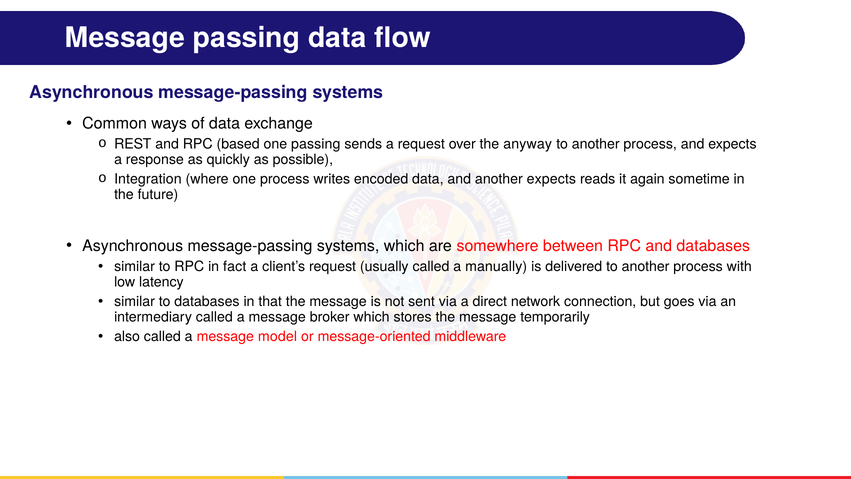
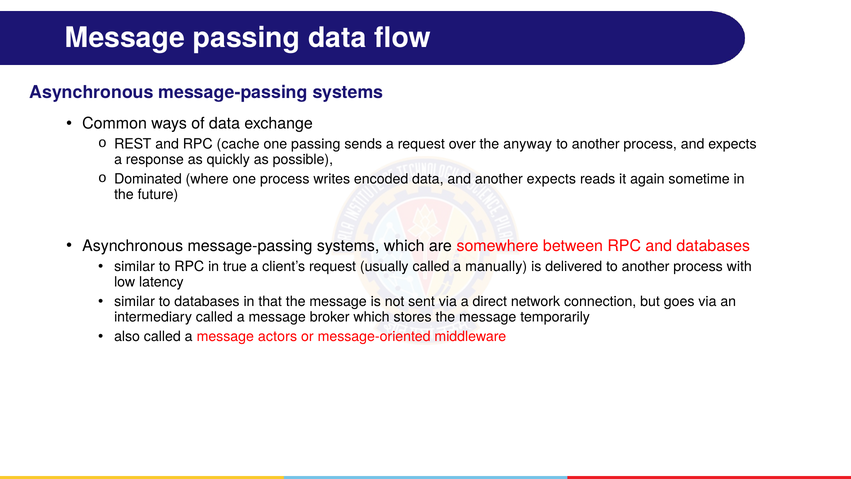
based: based -> cache
Integration: Integration -> Dominated
fact: fact -> true
model: model -> actors
